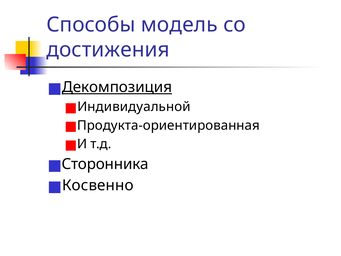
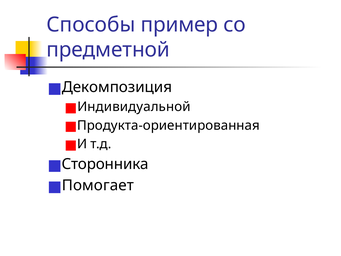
модель: модель -> пример
достижения: достижения -> предметной
Декомпозиция underline: present -> none
Косвенно: Косвенно -> Помогает
